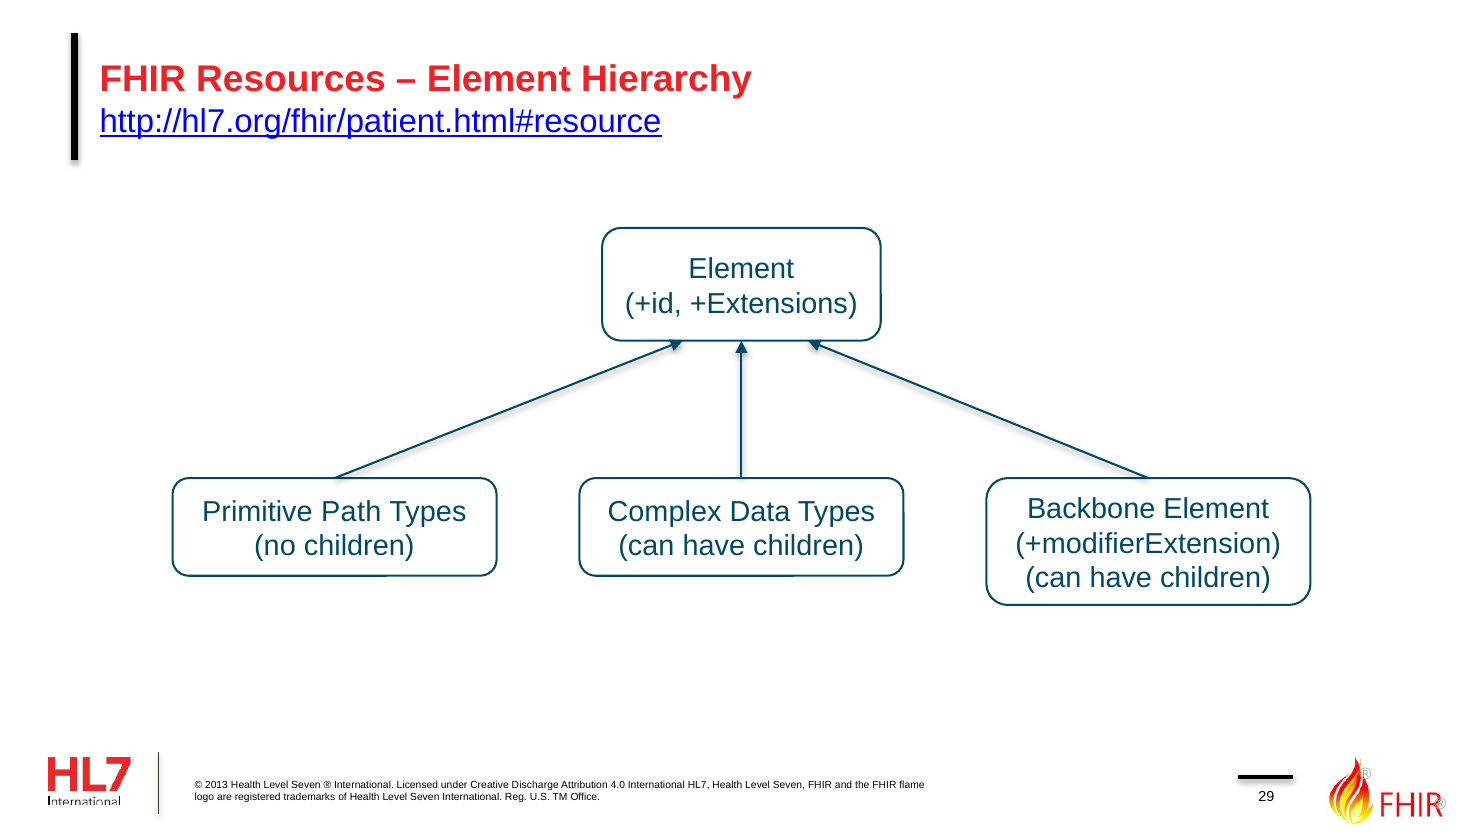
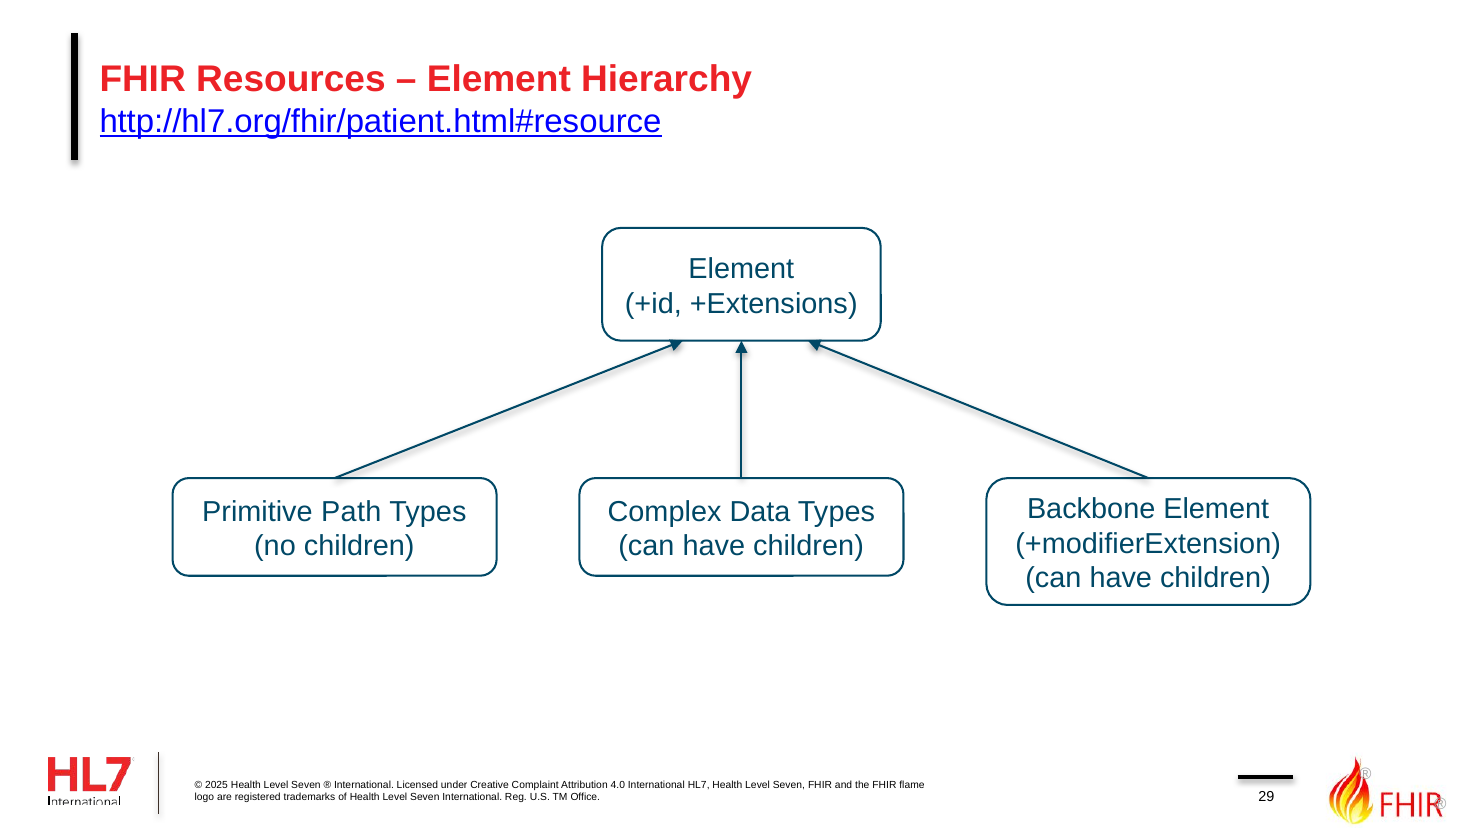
2013: 2013 -> 2025
Discharge: Discharge -> Complaint
